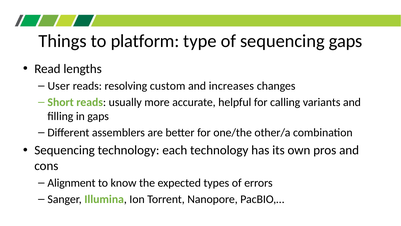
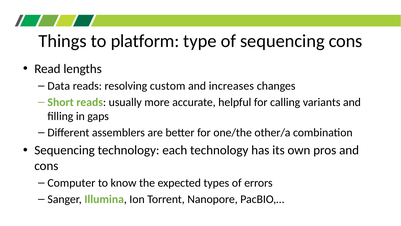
sequencing gaps: gaps -> cons
User: User -> Data
Alignment: Alignment -> Computer
